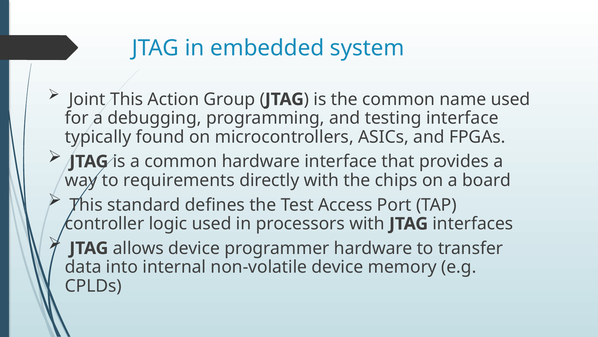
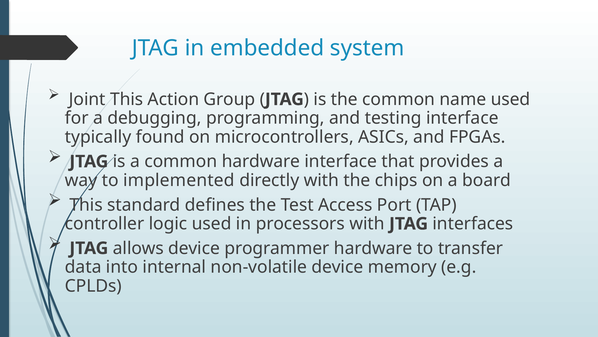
requirements: requirements -> implemented
